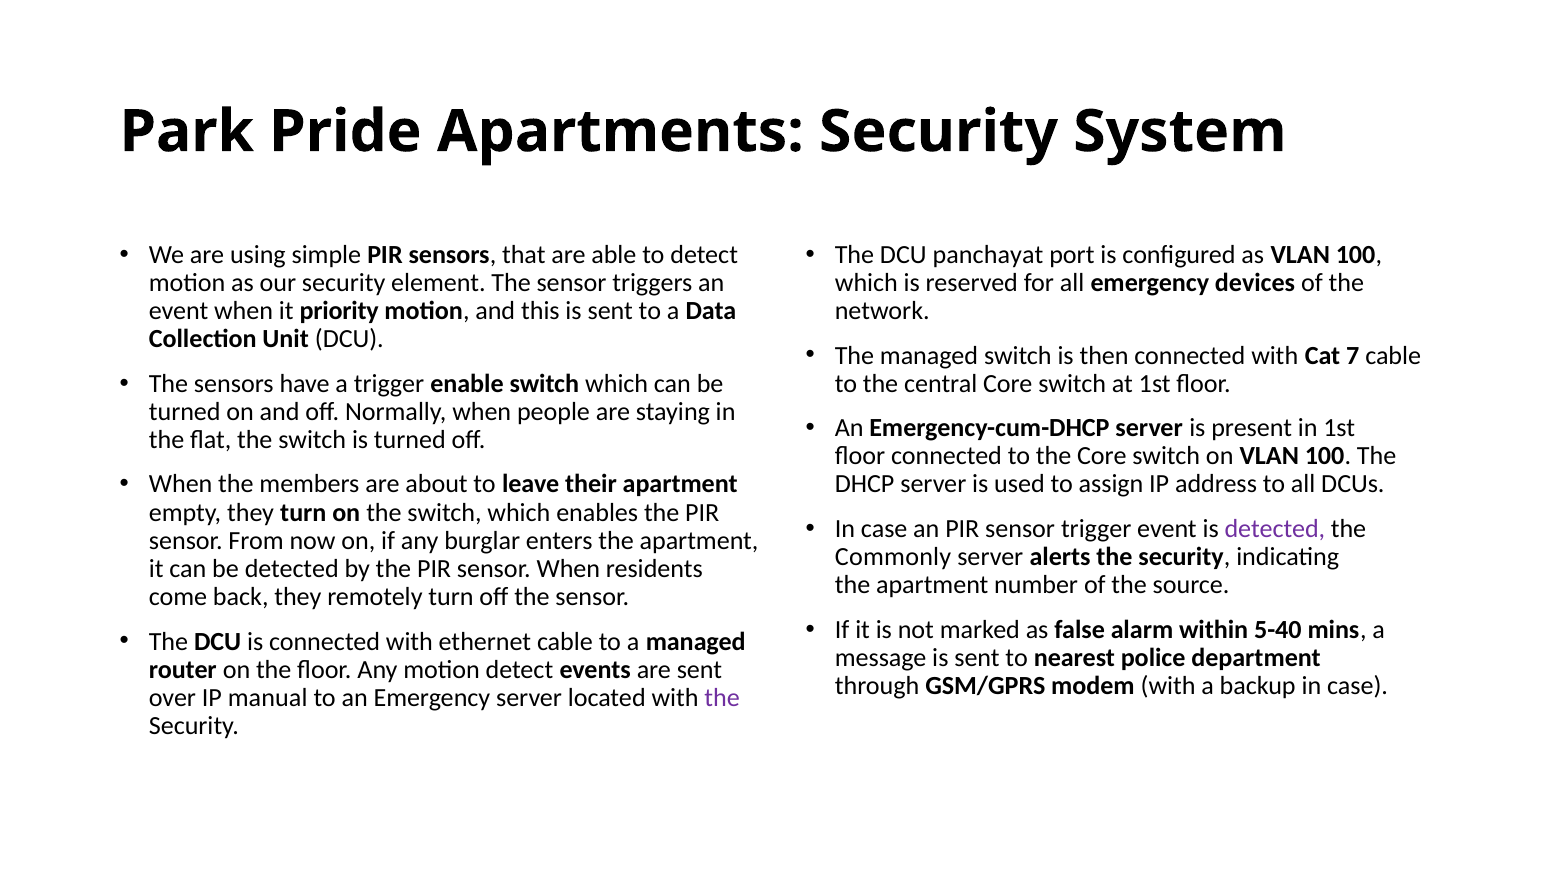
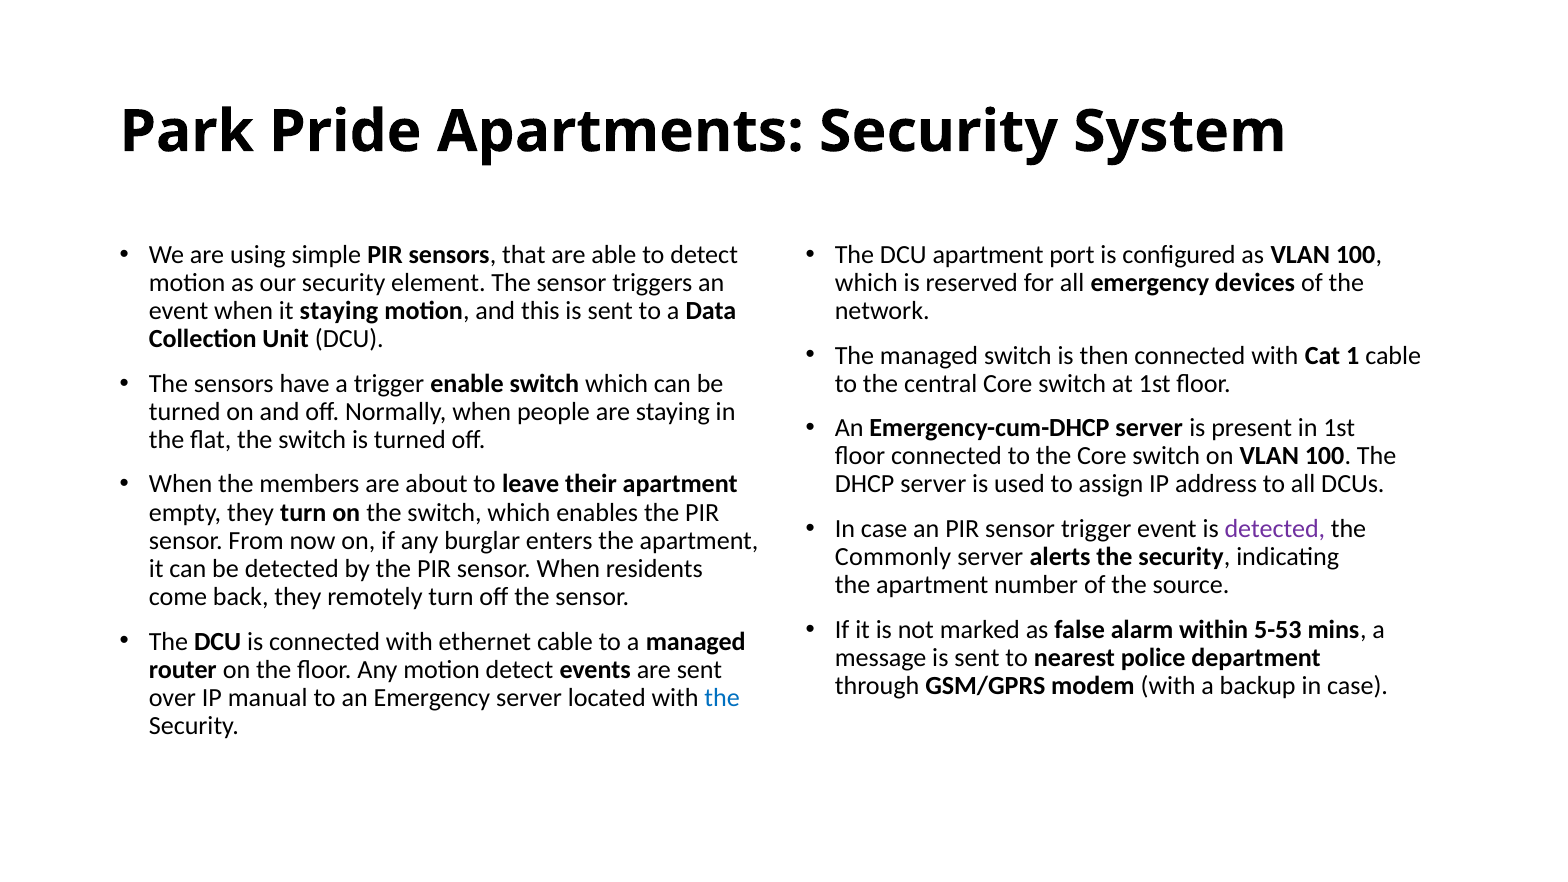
DCU panchayat: panchayat -> apartment
it priority: priority -> staying
7: 7 -> 1
5-40: 5-40 -> 5-53
the at (722, 698) colour: purple -> blue
